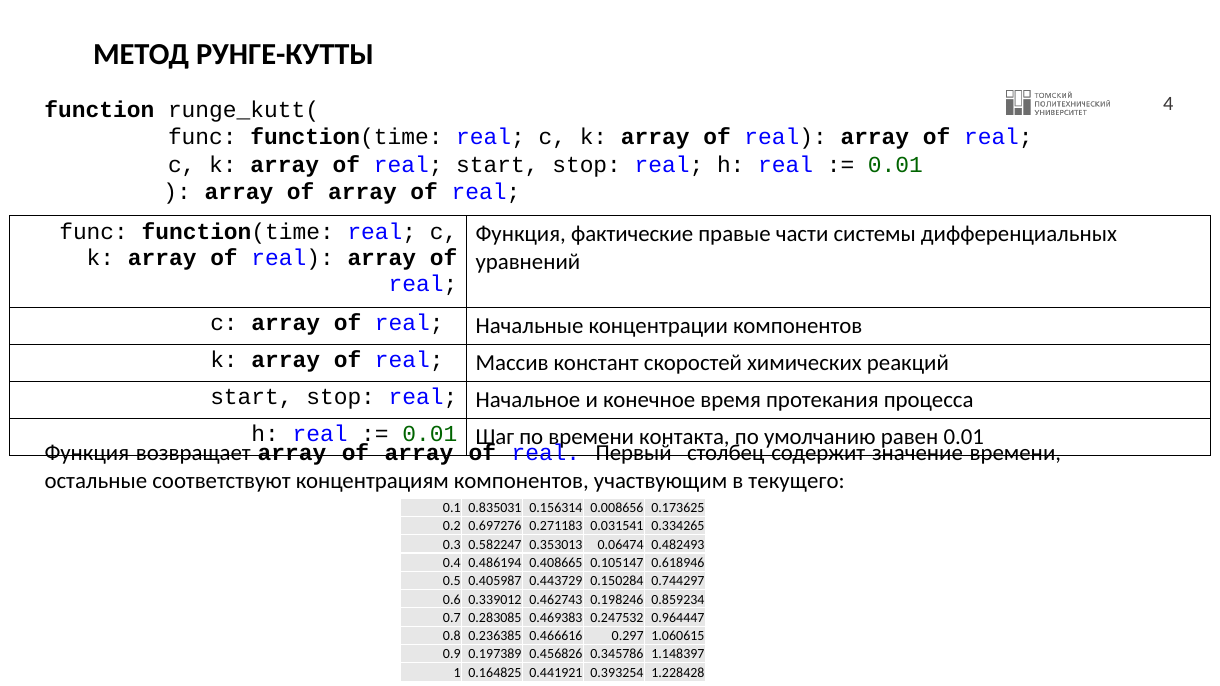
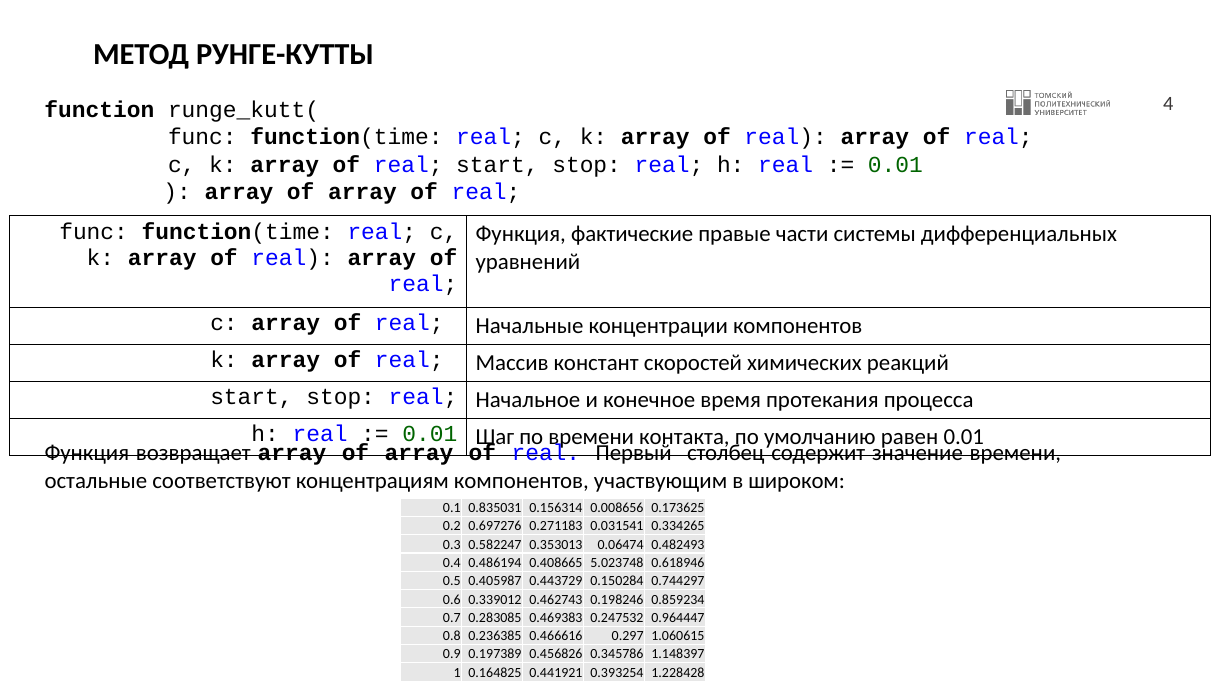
текущего: текущего -> широком
0.105147: 0.105147 -> 5.023748
